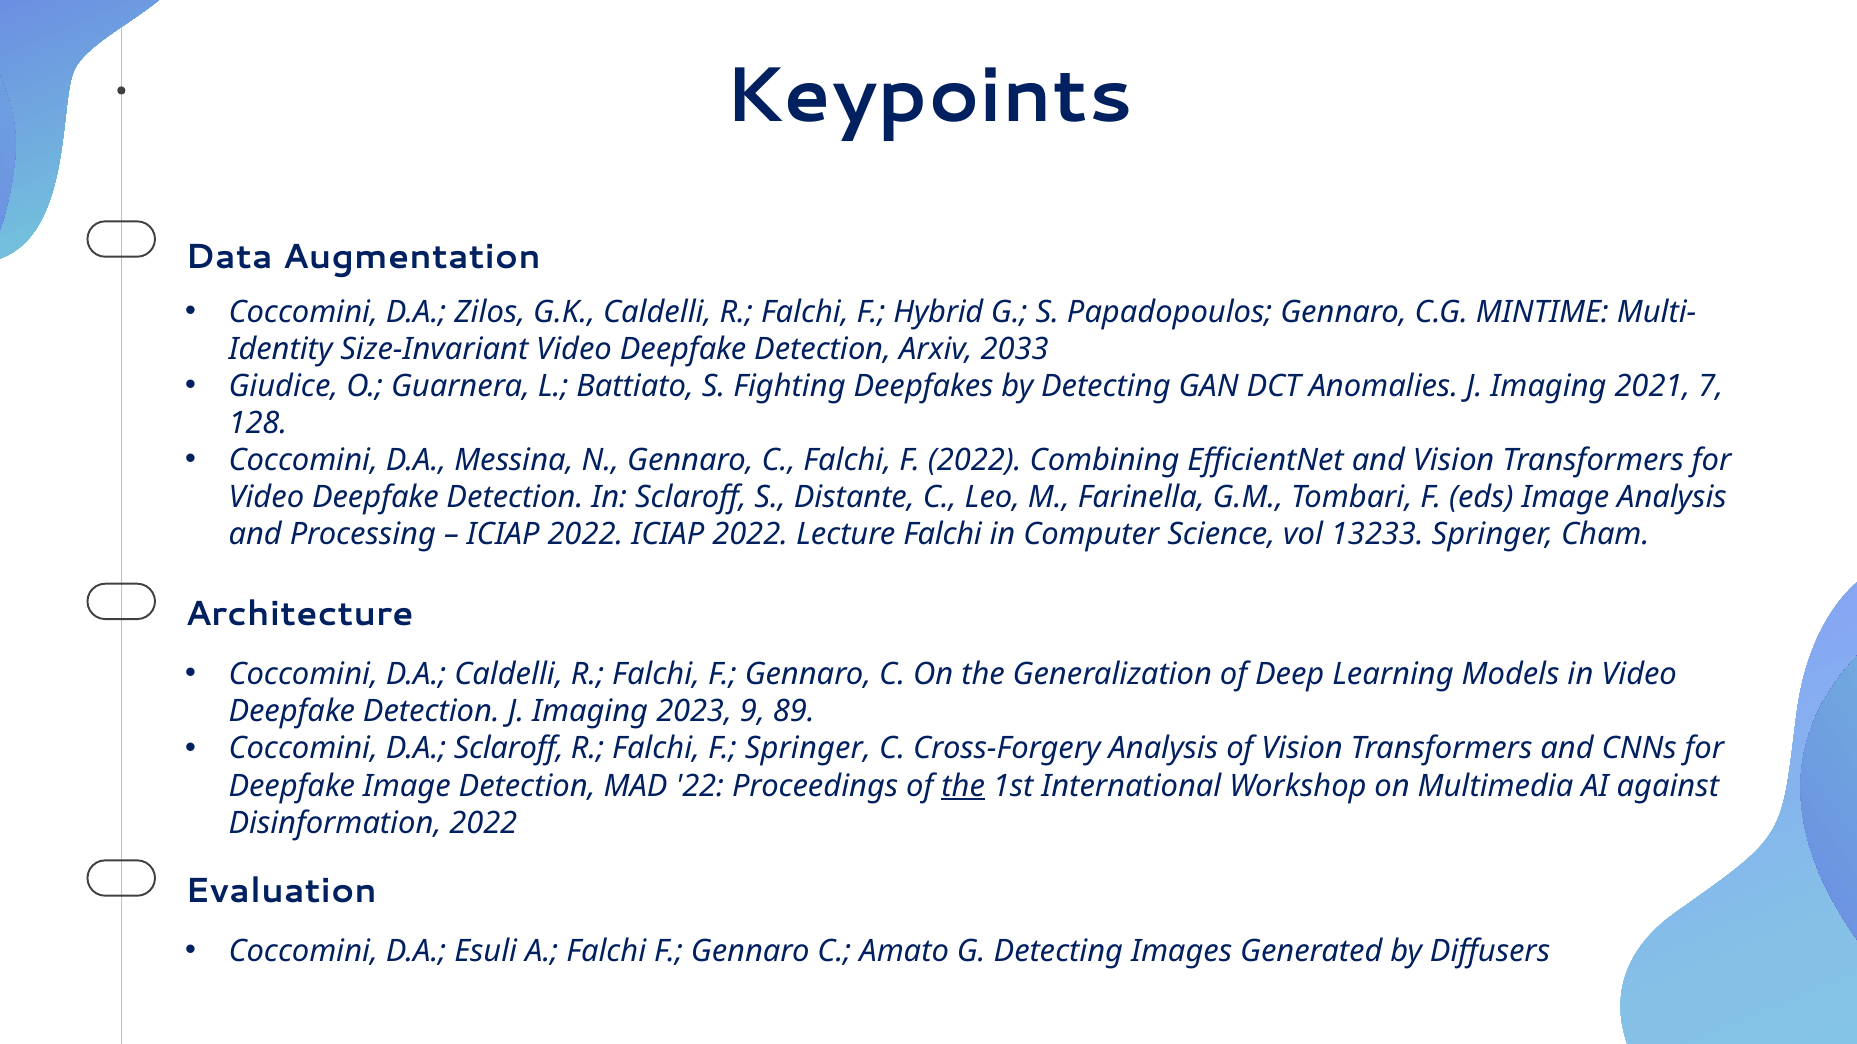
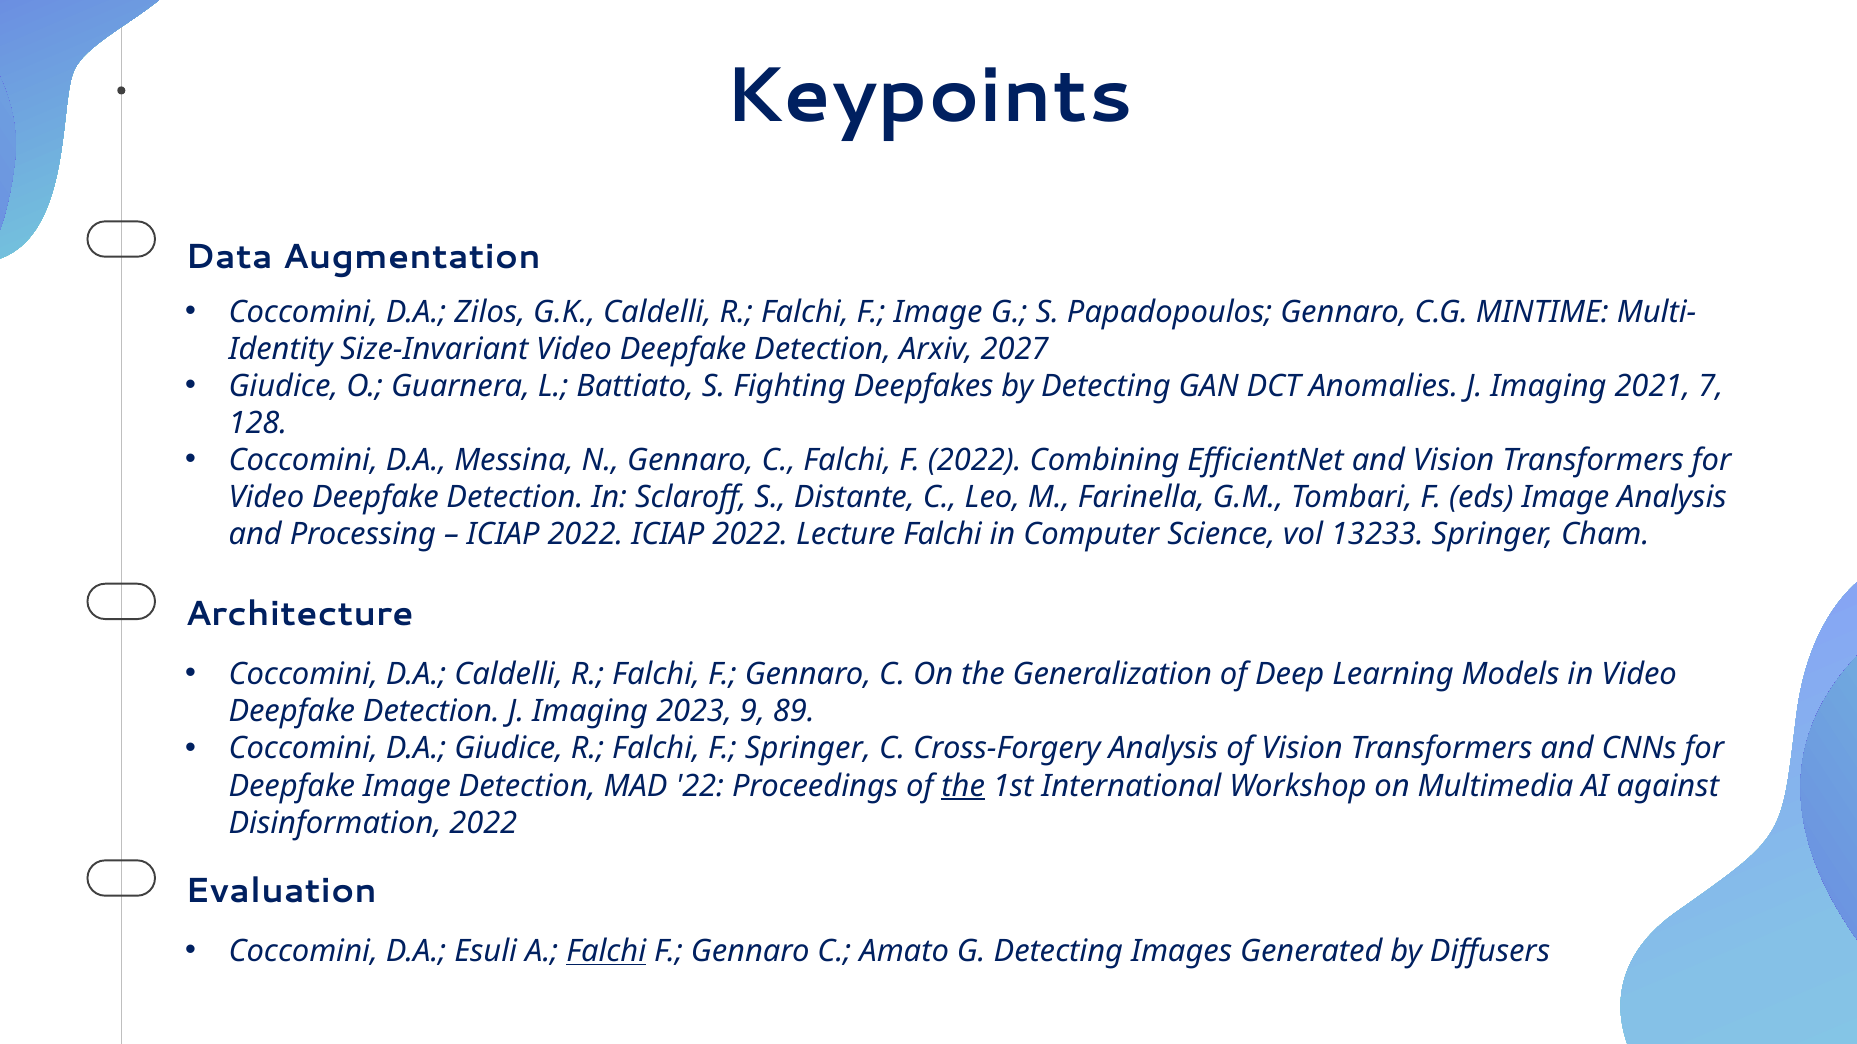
F Hybrid: Hybrid -> Image
2033: 2033 -> 2027
D.A Sclaroff: Sclaroff -> Giudice
Falchi at (606, 952) underline: none -> present
